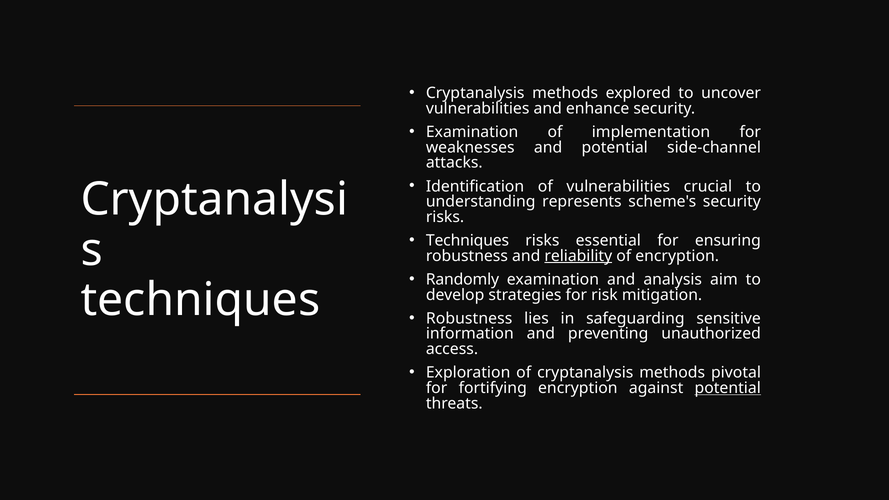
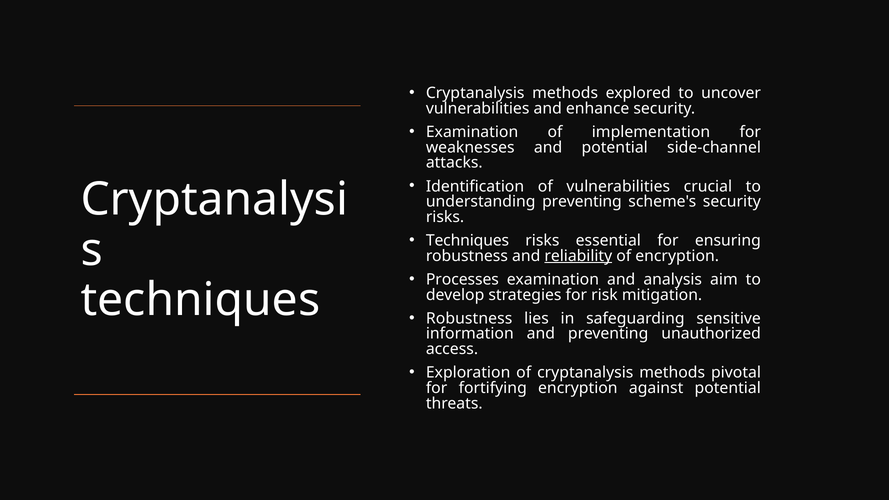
understanding represents: represents -> preventing
Randomly: Randomly -> Processes
potential at (728, 388) underline: present -> none
